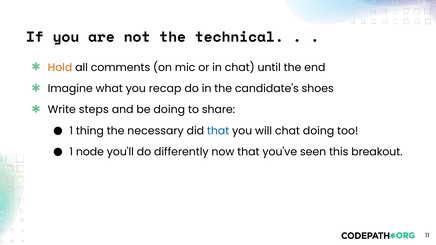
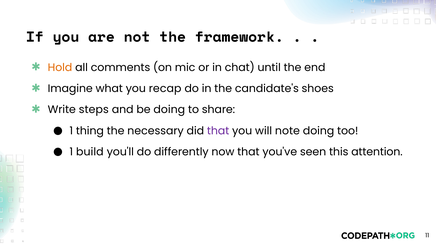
technical: technical -> framework
that at (218, 131) colour: blue -> purple
will chat: chat -> note
node: node -> build
breakout: breakout -> attention
